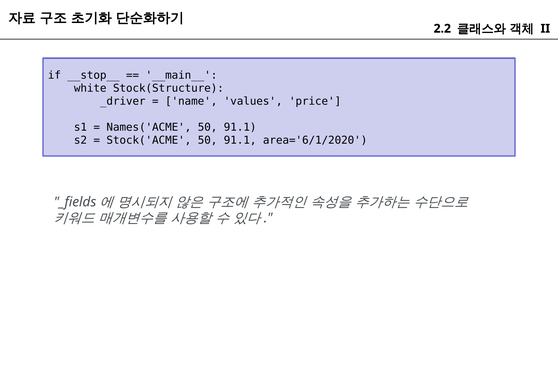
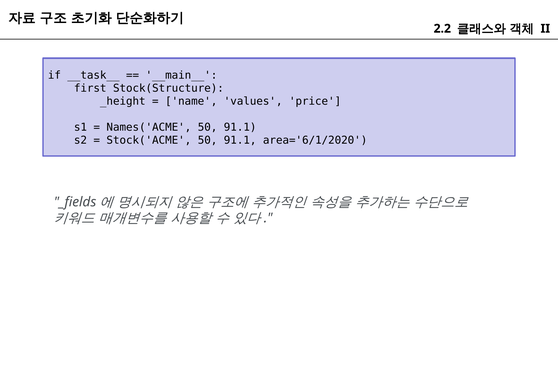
__stop__: __stop__ -> __task__
white: white -> first
_driver: _driver -> _height
